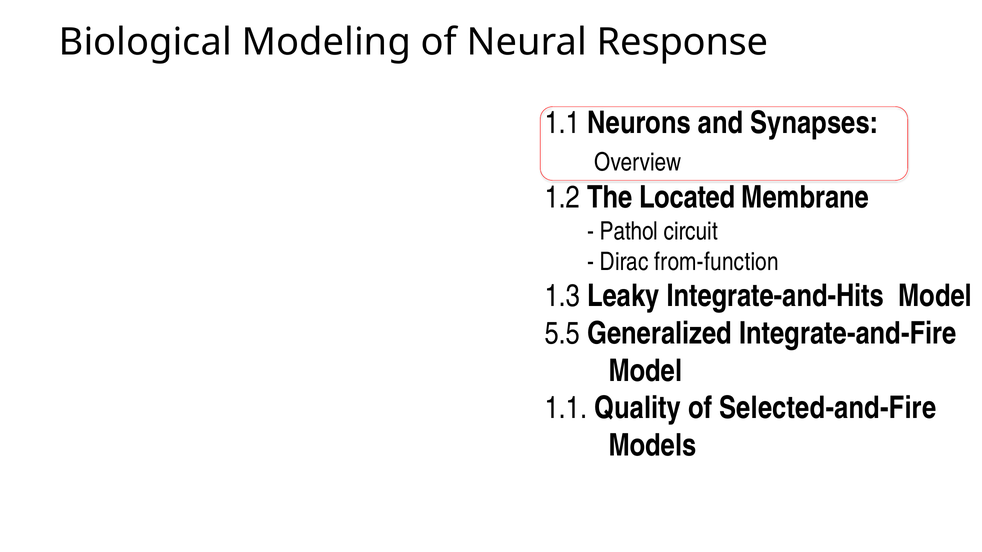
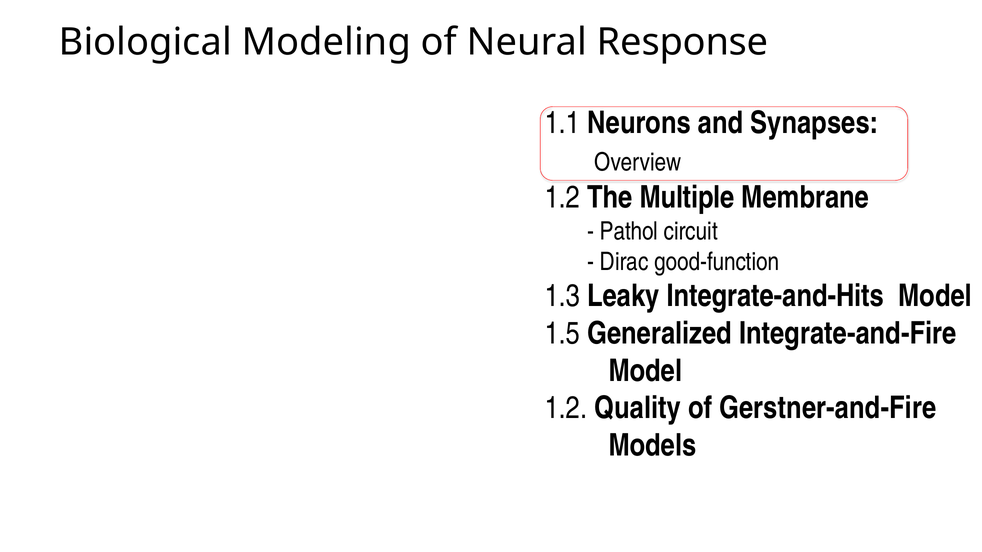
Located: Located -> Multiple
from-function: from-function -> good-function
5.5: 5.5 -> 1.5
1.1 at (566, 408): 1.1 -> 1.2
Selected-and-Fire: Selected-and-Fire -> Gerstner-and-Fire
